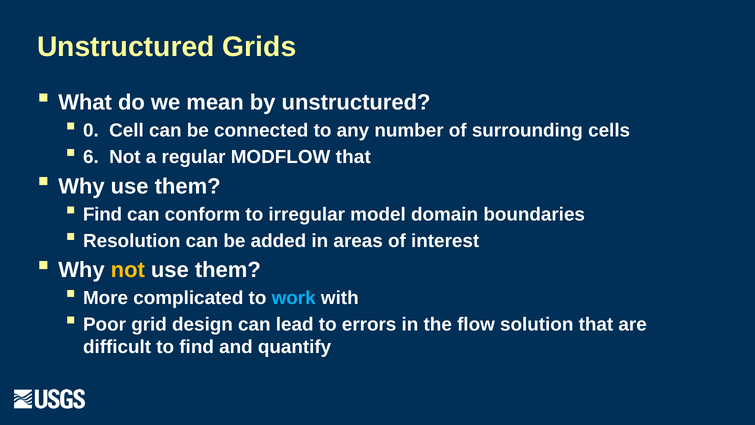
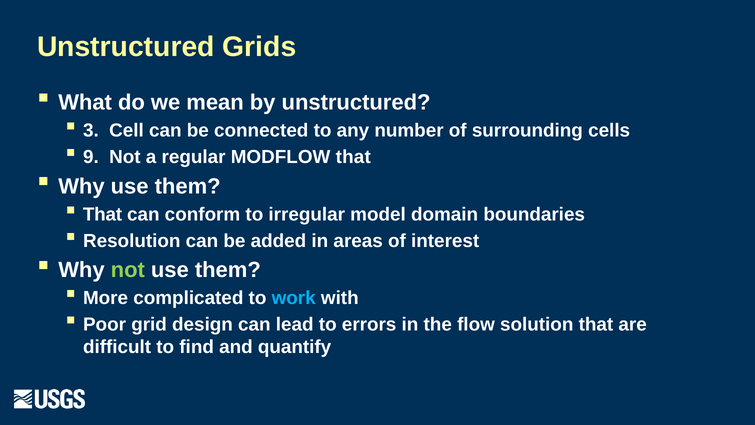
0: 0 -> 3
6: 6 -> 9
Find at (103, 214): Find -> That
not at (128, 270) colour: yellow -> light green
